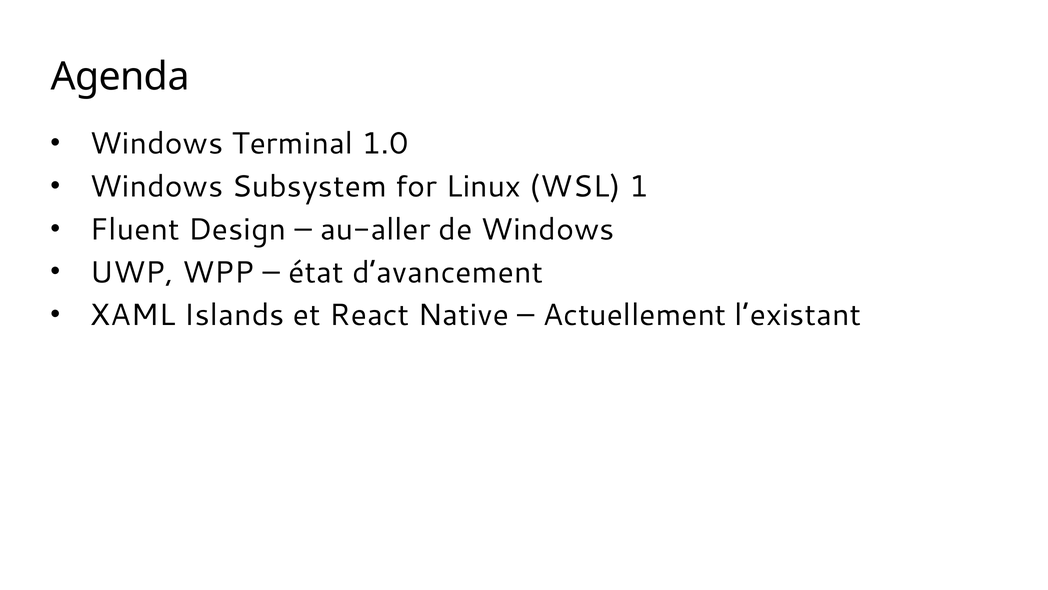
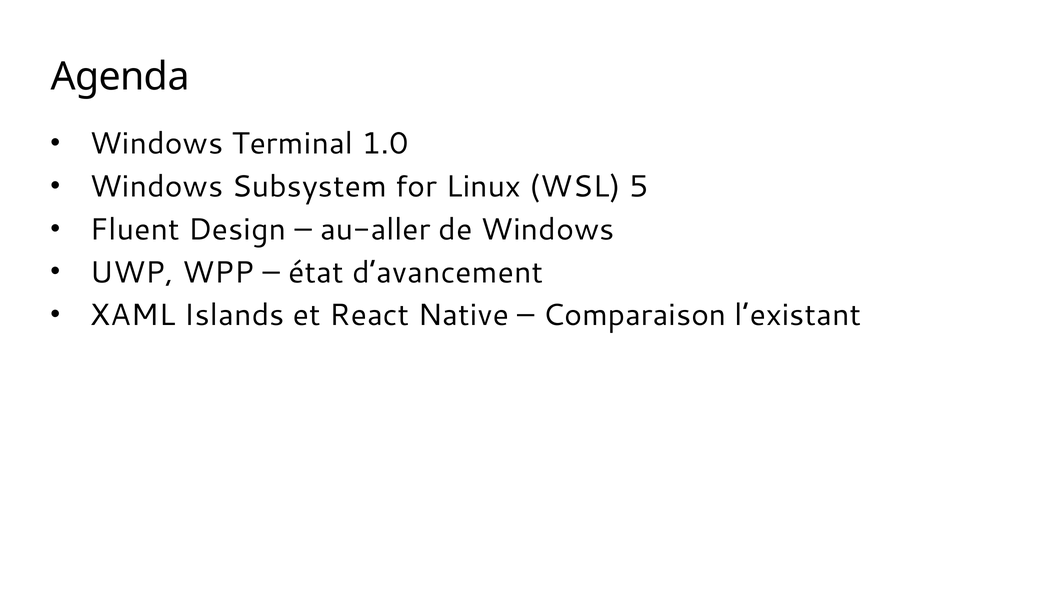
1: 1 -> 5
Actuellement: Actuellement -> Comparaison
